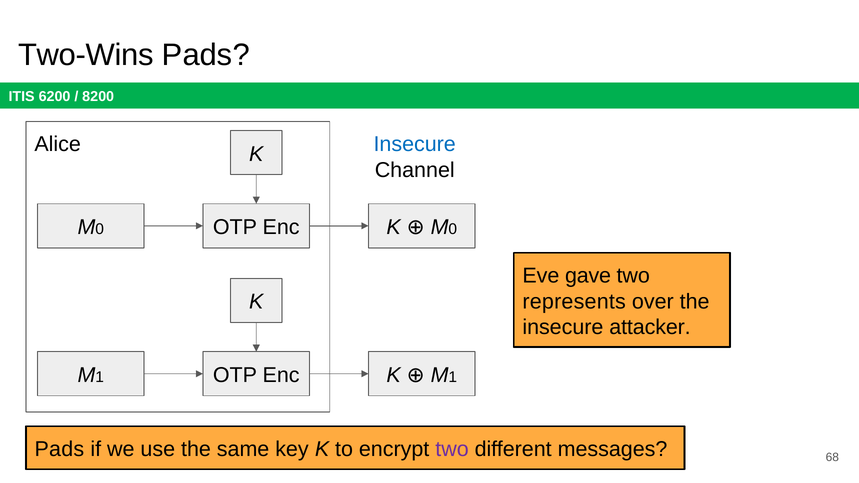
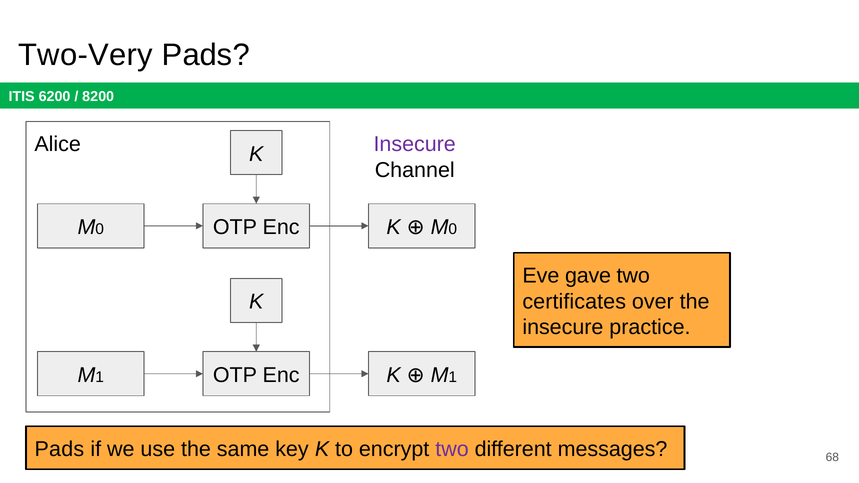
Two-Wins: Two-Wins -> Two-Very
Insecure at (415, 144) colour: blue -> purple
represents: represents -> certificates
attacker: attacker -> practice
